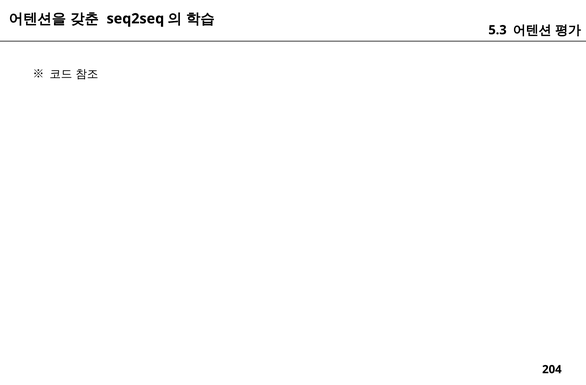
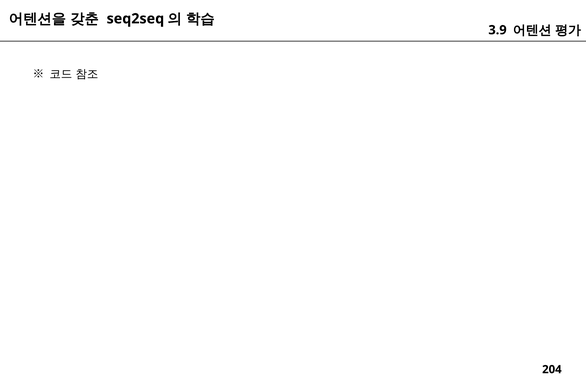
5.3: 5.3 -> 3.9
